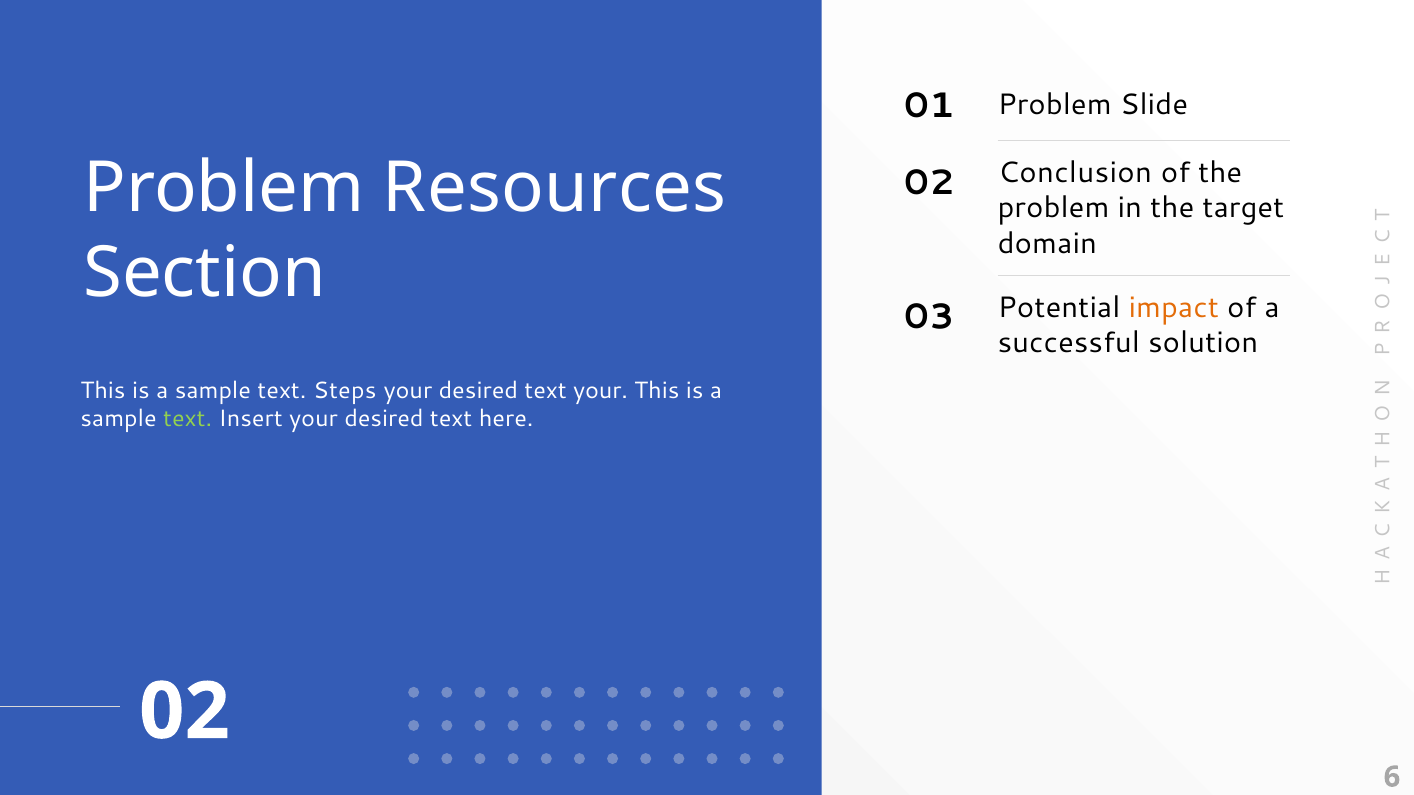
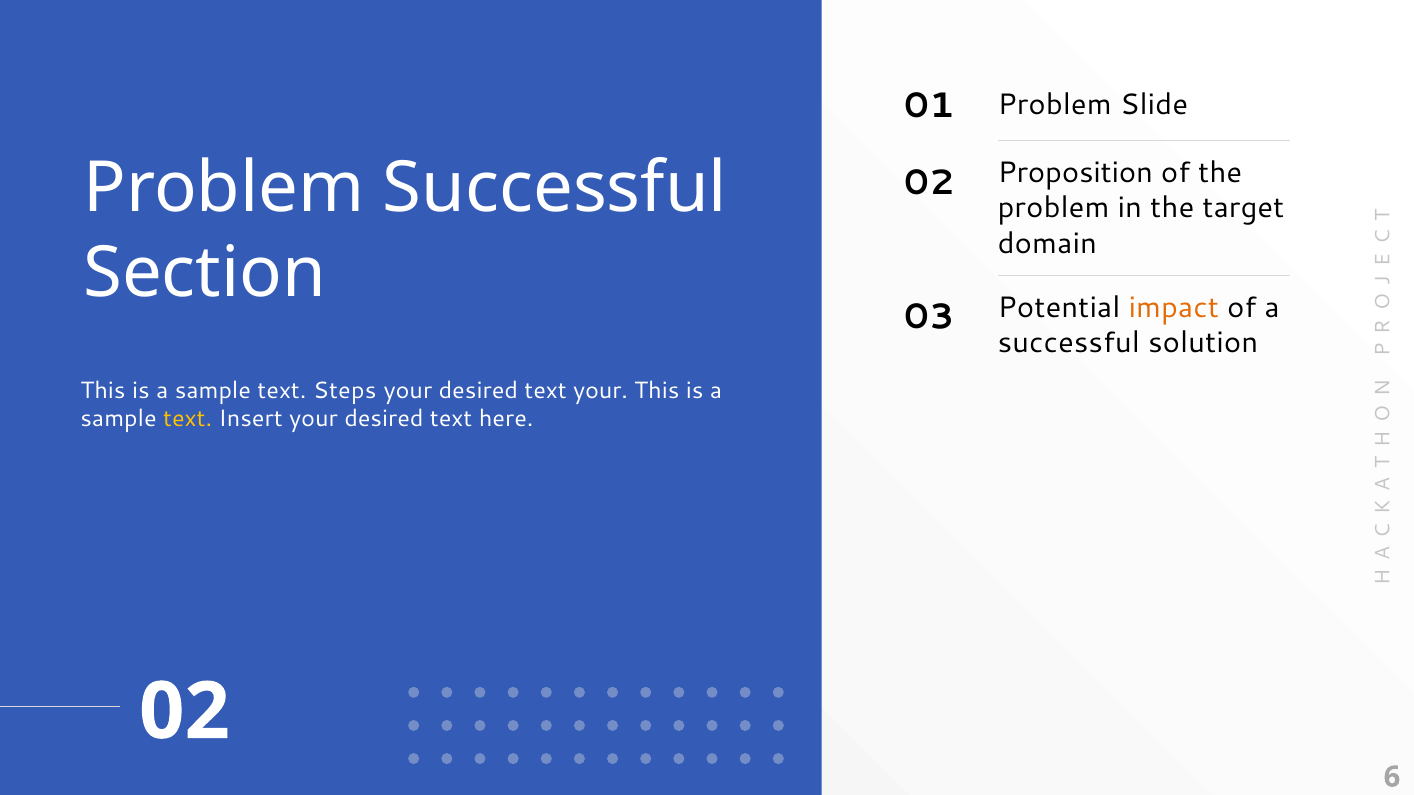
Conclusion: Conclusion -> Proposition
Problem Resources: Resources -> Successful
text at (188, 419) colour: light green -> yellow
